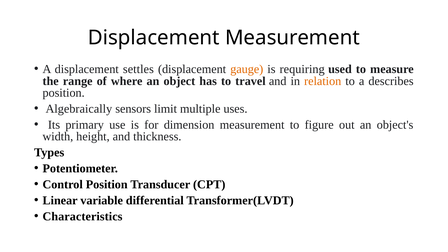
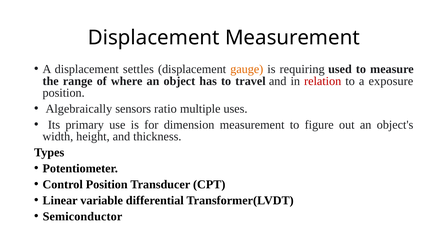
relation colour: orange -> red
describes: describes -> exposure
limit: limit -> ratio
Characteristics: Characteristics -> Semiconductor
